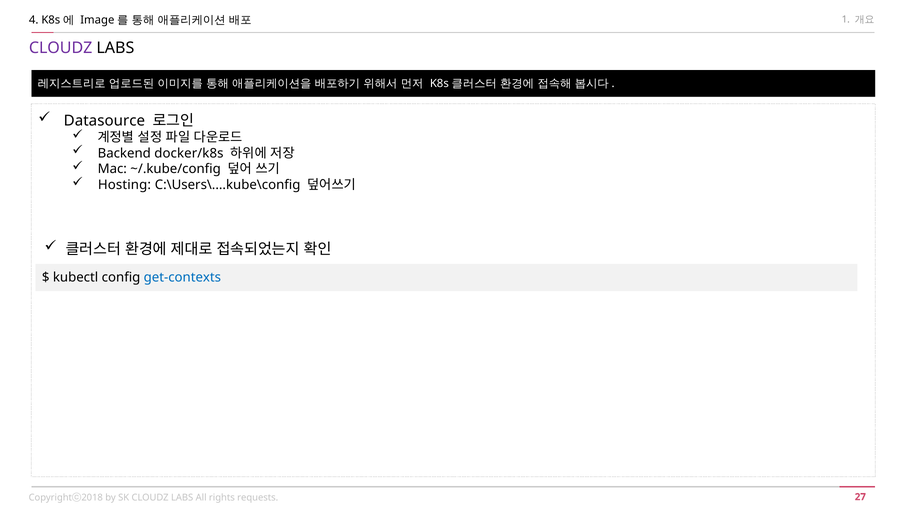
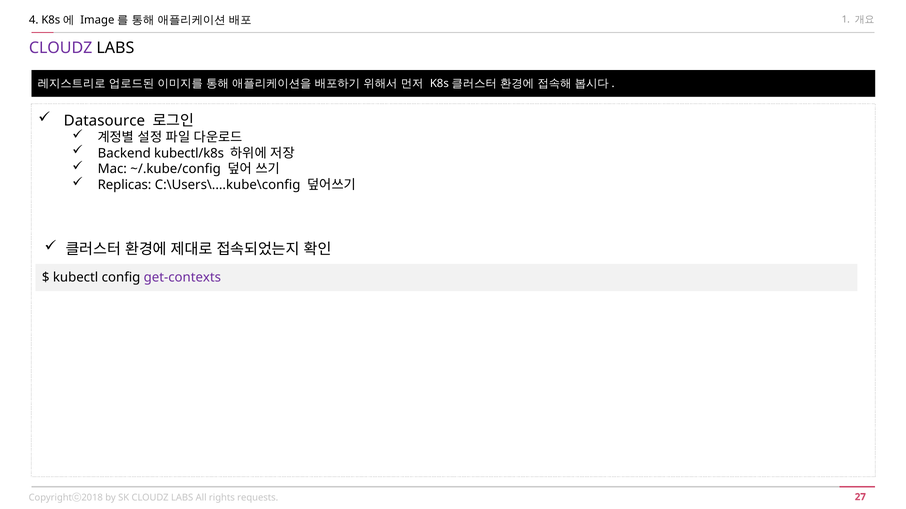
docker/k8s: docker/k8s -> kubectl/k8s
Hosting: Hosting -> Replicas
get-contexts colour: blue -> purple
